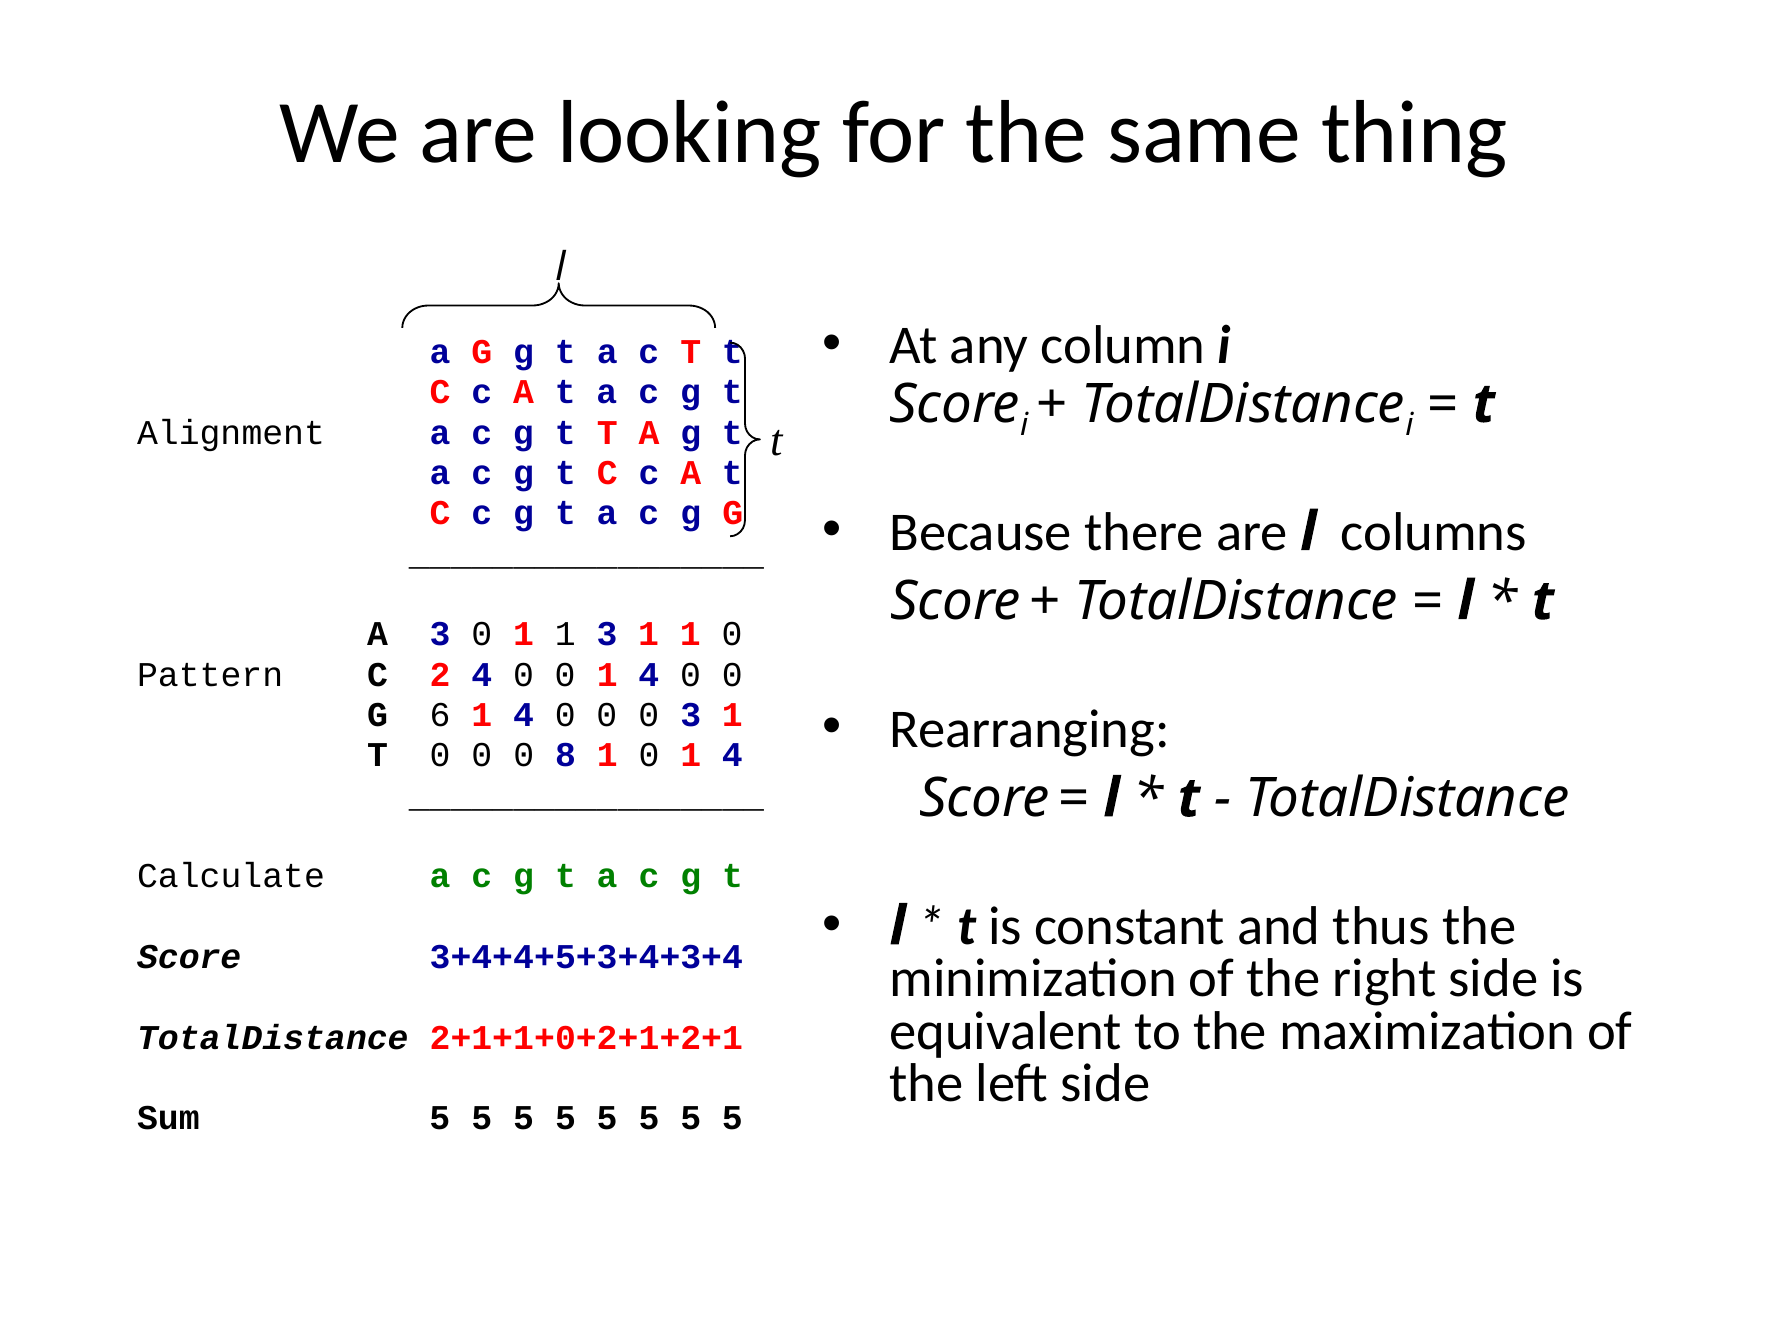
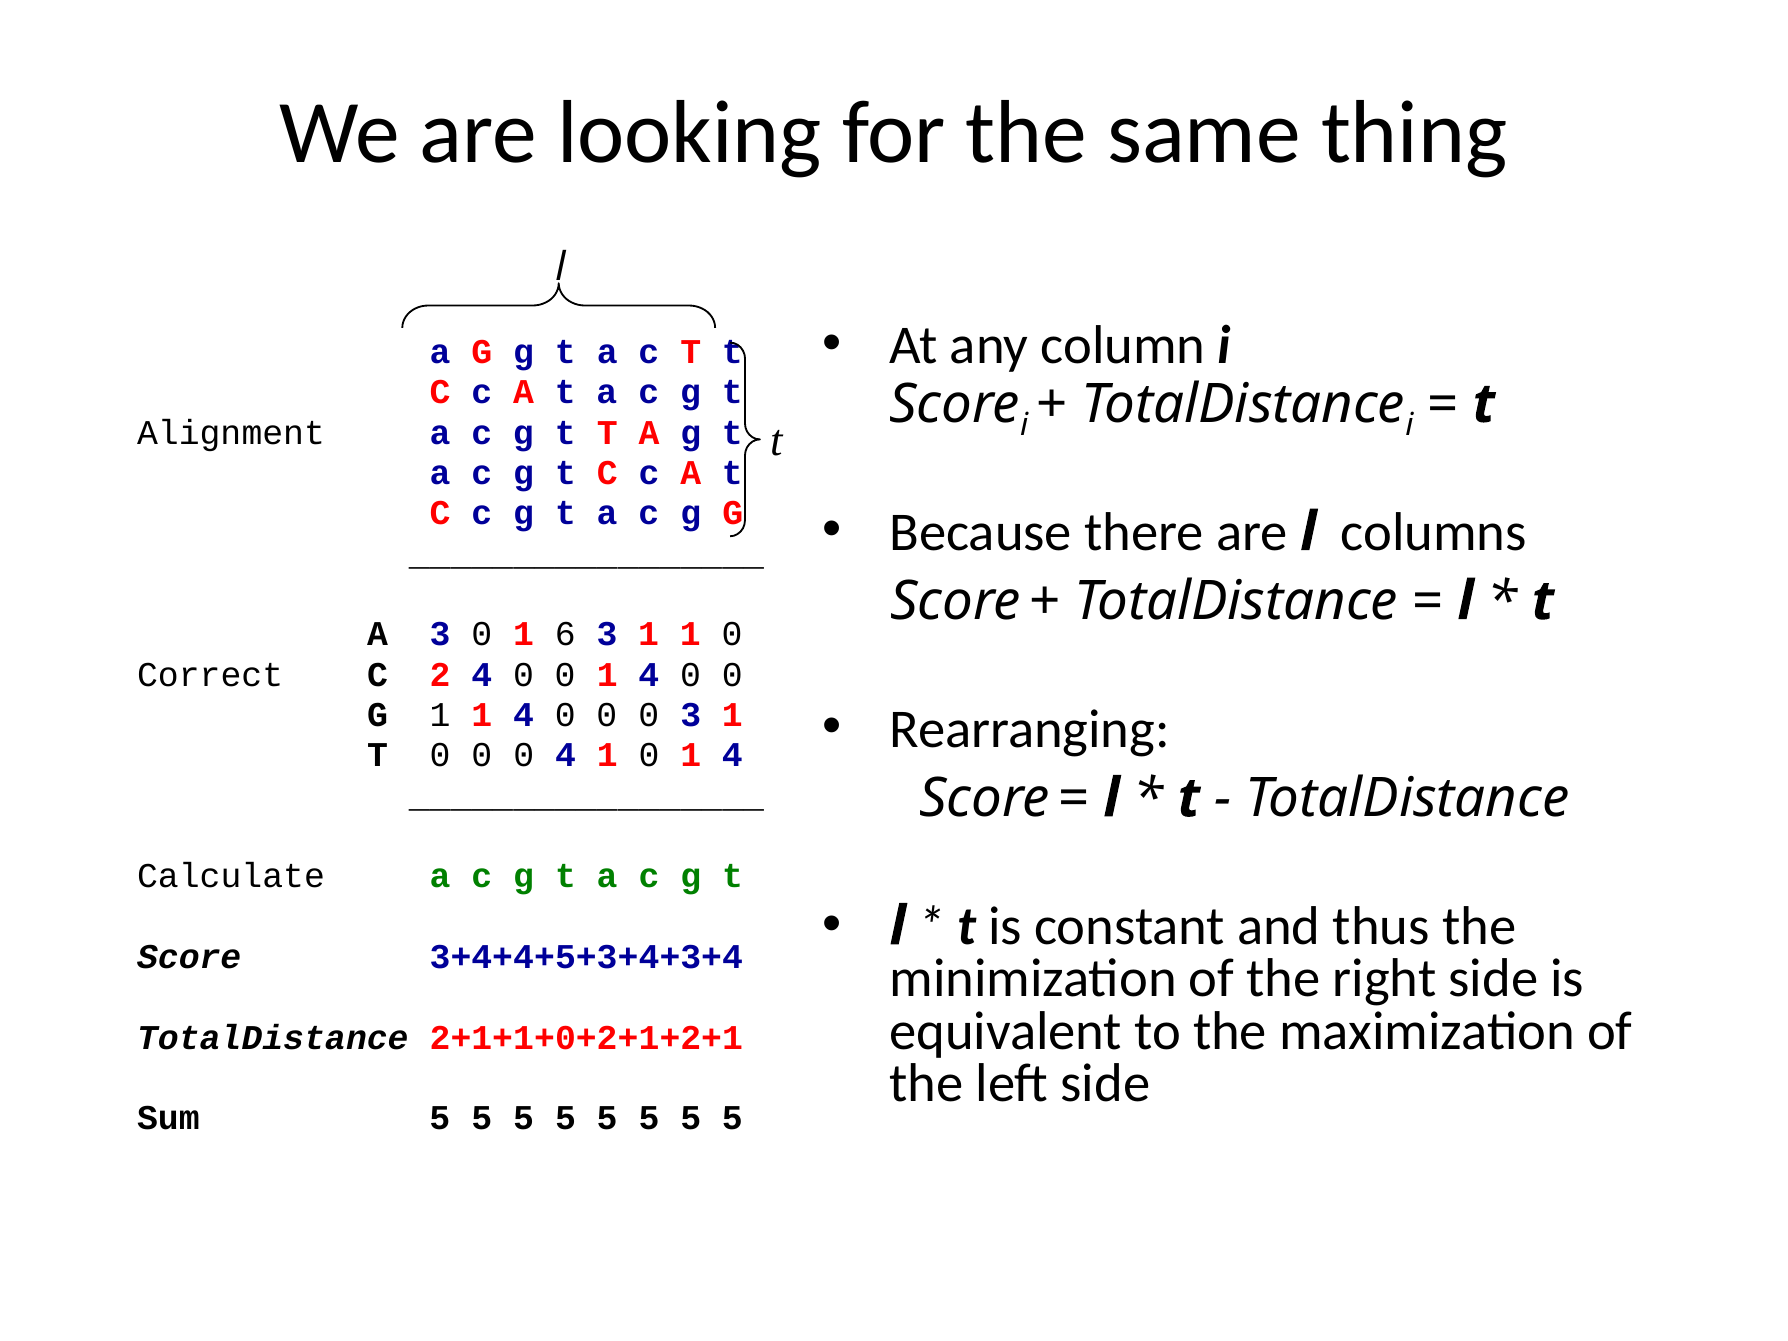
0 1 1: 1 -> 6
Pattern: Pattern -> Correct
G 6: 6 -> 1
0 8: 8 -> 4
